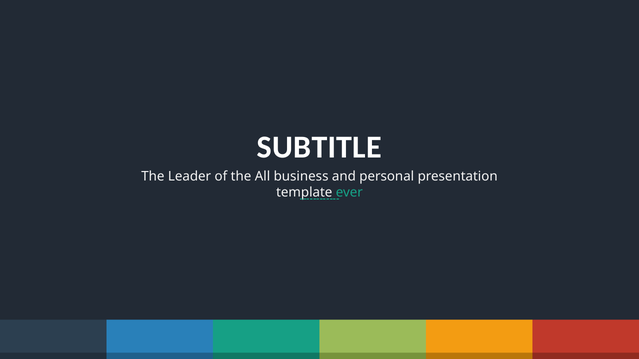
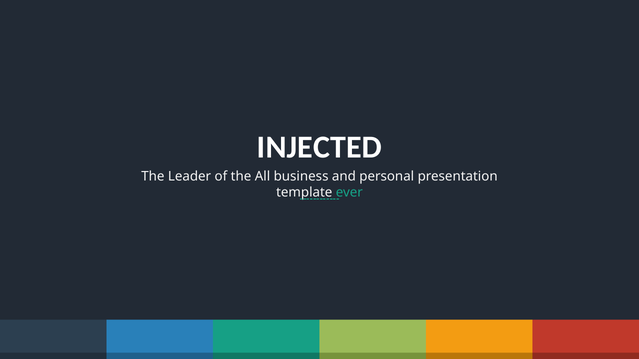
SUBTITLE: SUBTITLE -> INJECTED
